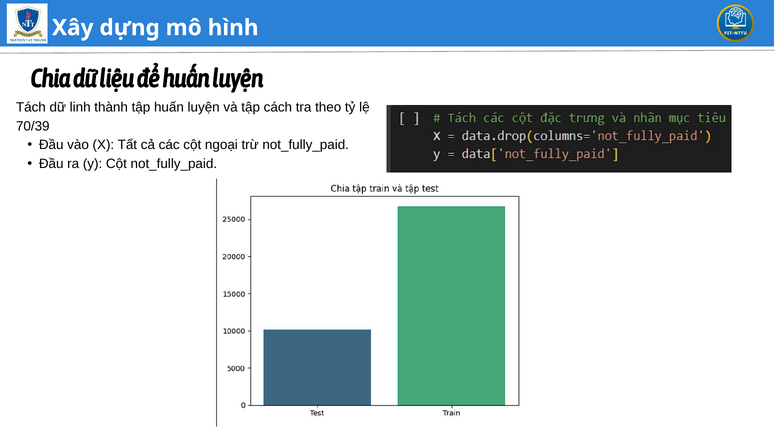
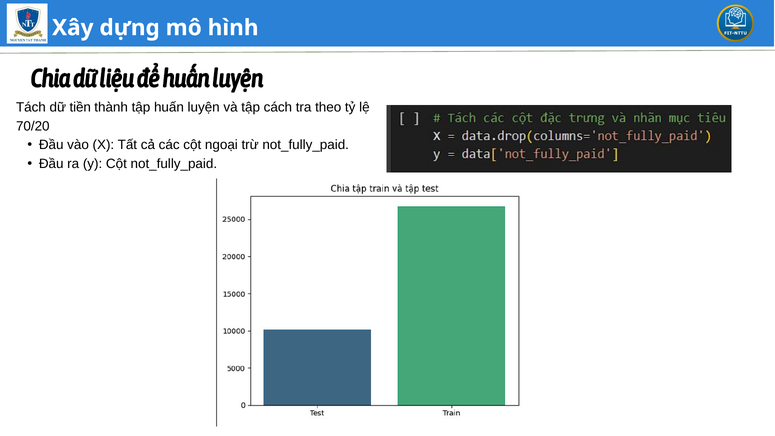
linh: linh -> tiền
70/39: 70/39 -> 70/20
